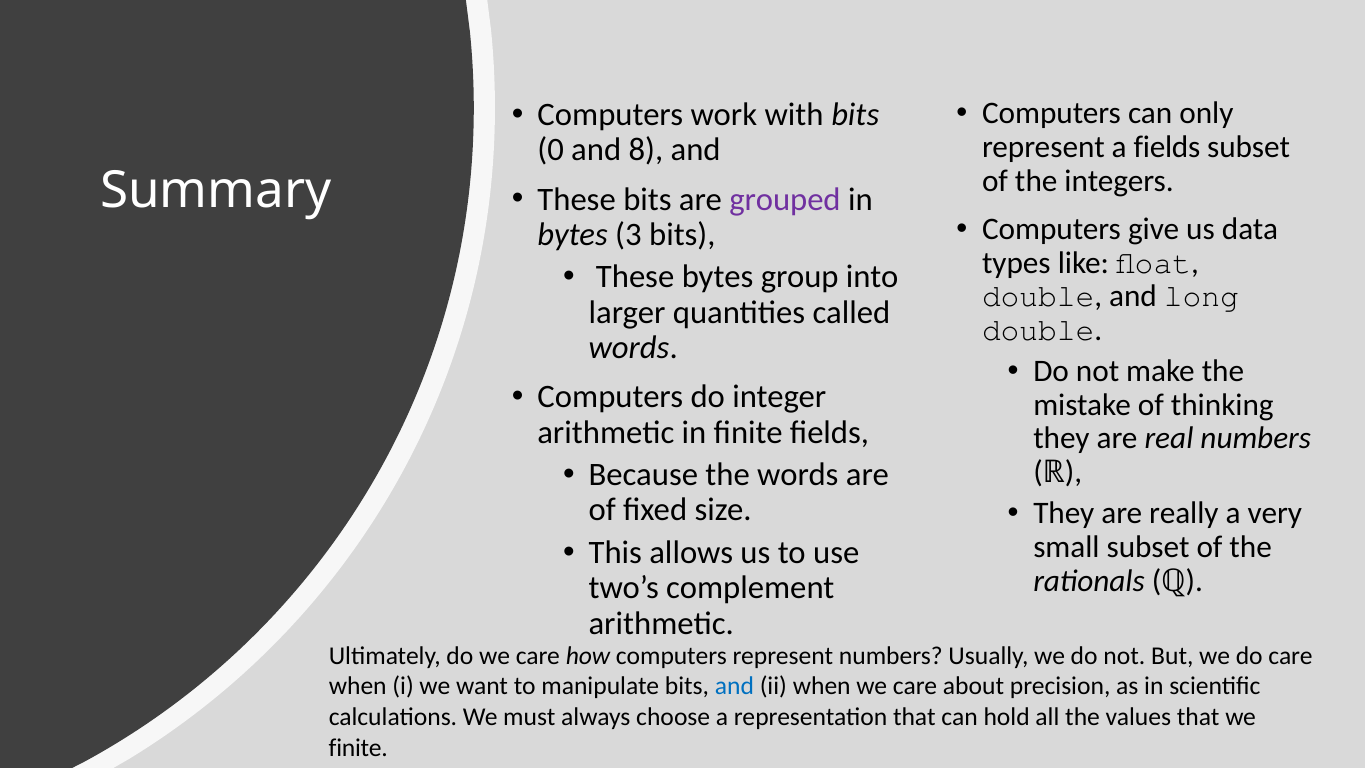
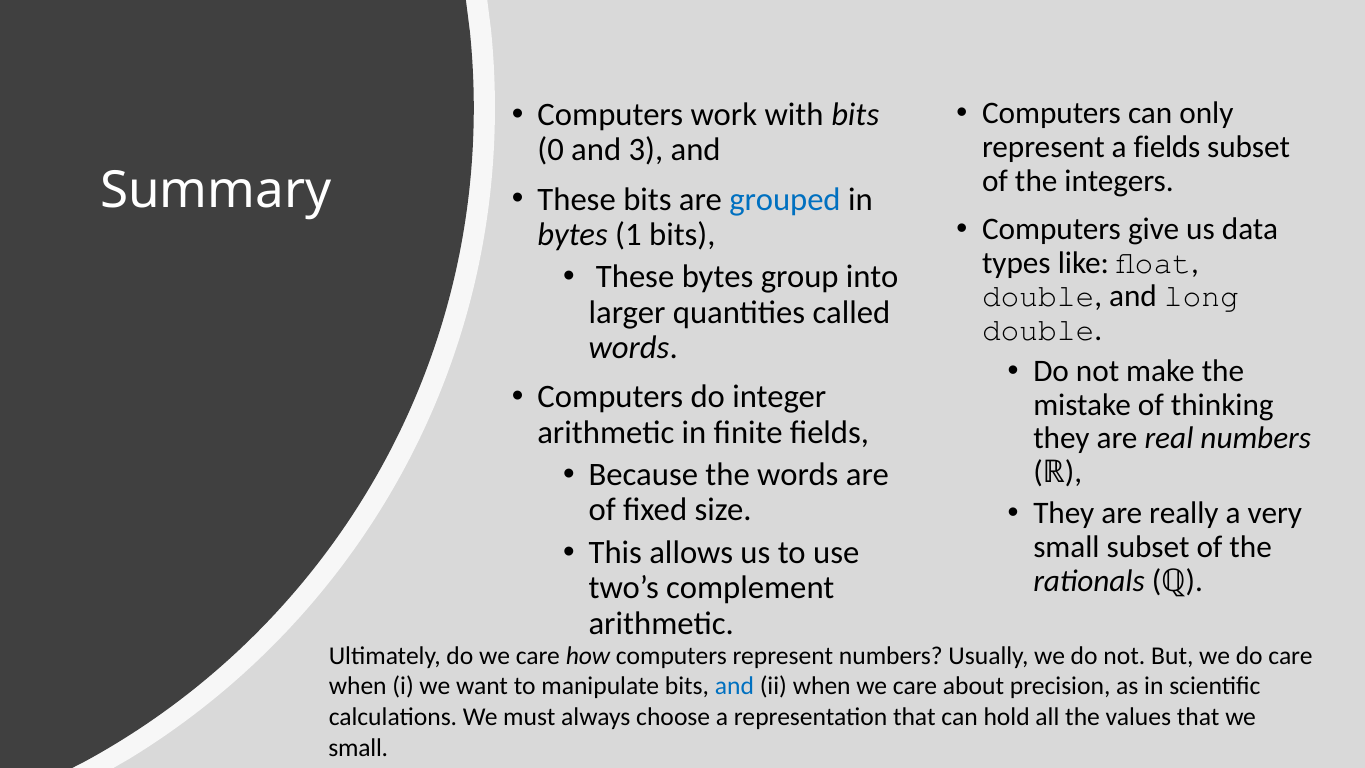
8: 8 -> 3
grouped colour: purple -> blue
3: 3 -> 1
finite at (358, 748): finite -> small
